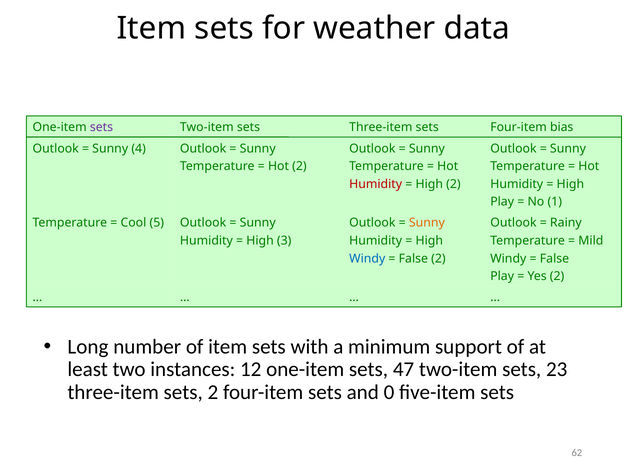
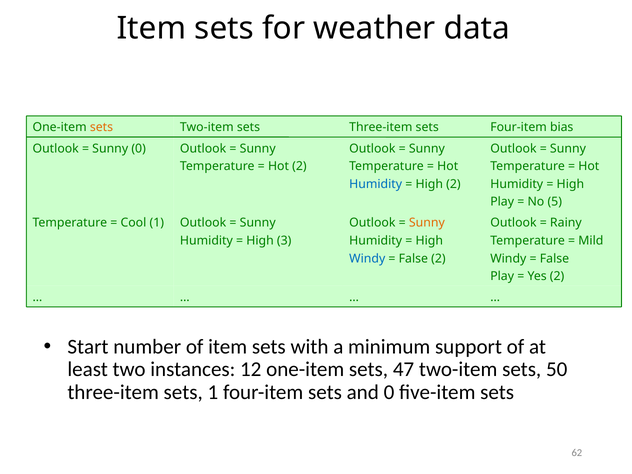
sets at (101, 127) colour: purple -> orange
Sunny 4: 4 -> 0
Humidity at (376, 184) colour: red -> blue
1: 1 -> 5
Cool 5: 5 -> 1
Long: Long -> Start
23: 23 -> 50
sets 2: 2 -> 1
